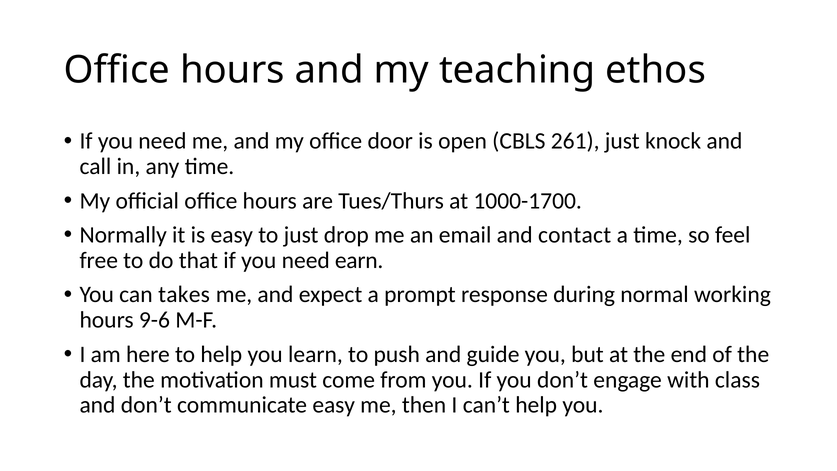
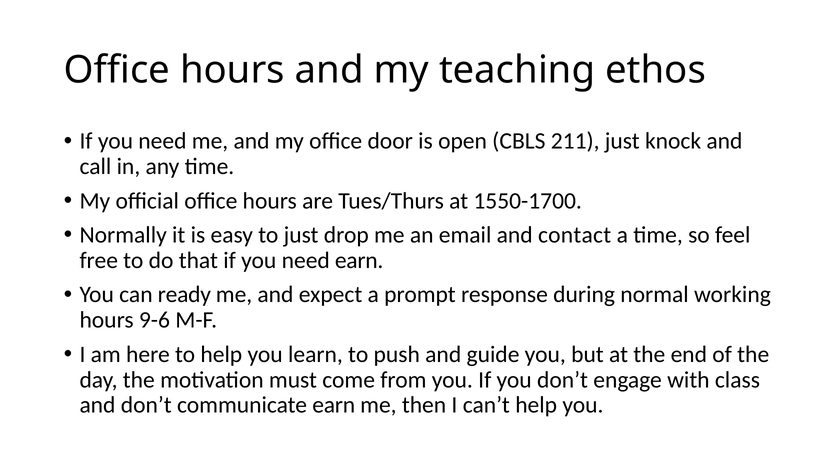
261: 261 -> 211
1000-1700: 1000-1700 -> 1550-1700
takes: takes -> ready
communicate easy: easy -> earn
